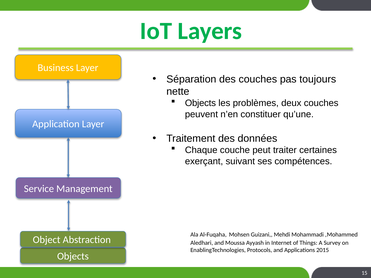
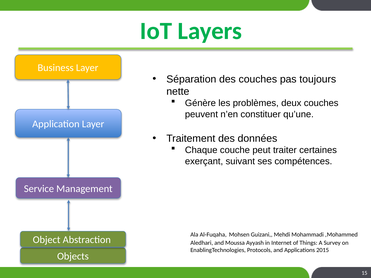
Objects at (200, 103): Objects -> Génère
